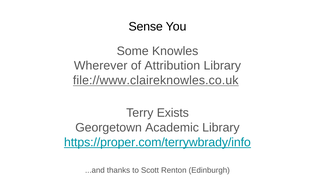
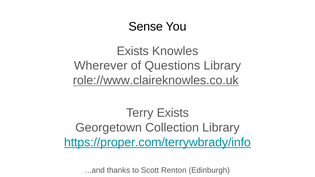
Some at (133, 51): Some -> Exists
Attribution: Attribution -> Questions
file://www.claireknowles.co.uk: file://www.claireknowles.co.uk -> role://www.claireknowles.co.uk
Academic: Academic -> Collection
